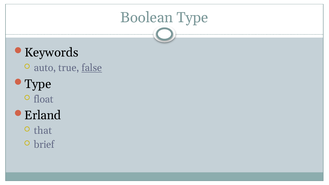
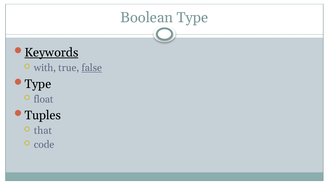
Keywords underline: none -> present
auto: auto -> with
Erland: Erland -> Tuples
brief: brief -> code
